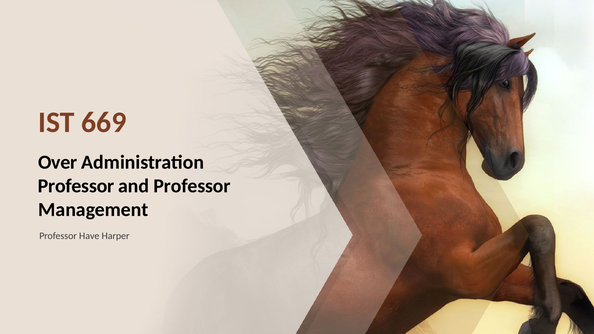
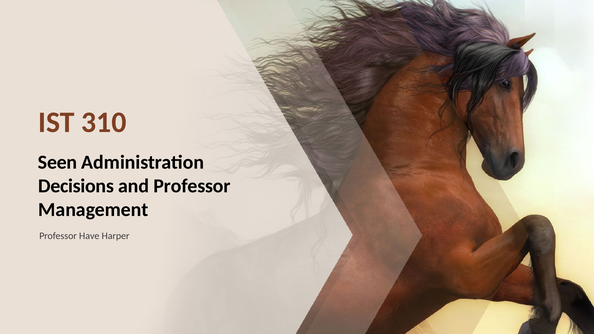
669: 669 -> 310
Over: Over -> Seen
Professor at (76, 186): Professor -> Decisions
